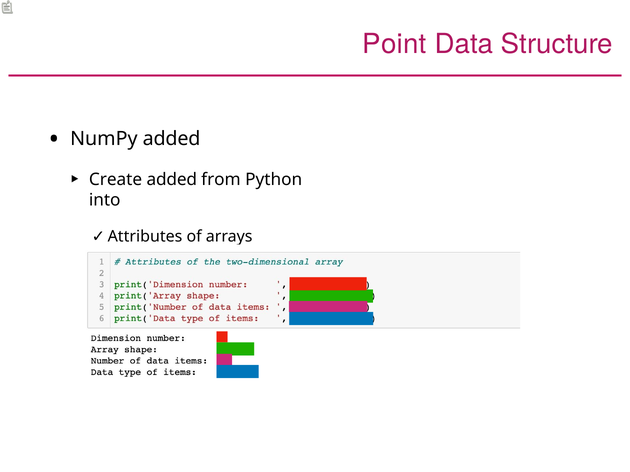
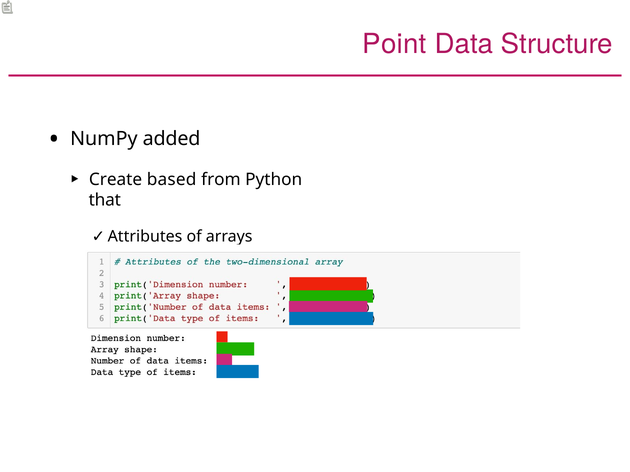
Create added: added -> based
into: into -> that
